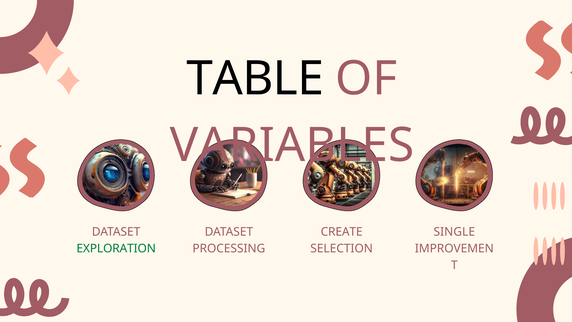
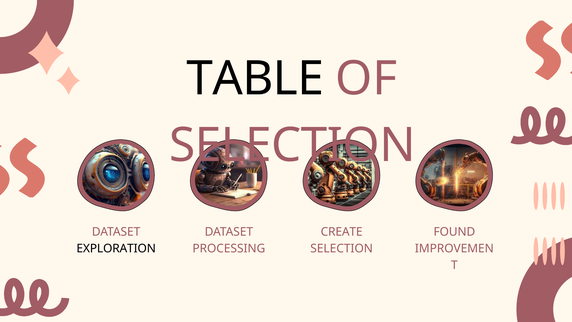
VARIABLES at (292, 145): VARIABLES -> SELECTION
SINGLE: SINGLE -> FOUND
EXPLORATION colour: green -> black
